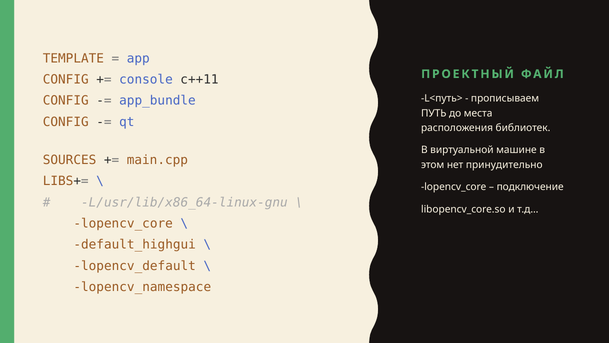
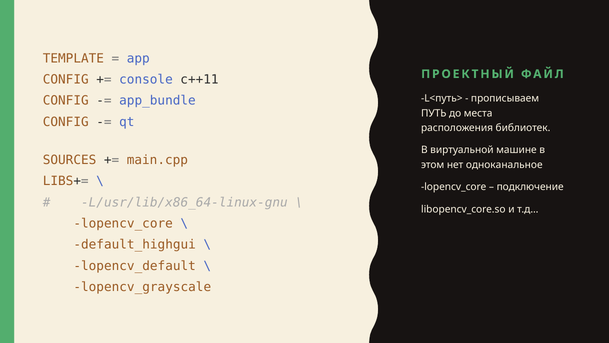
принудительно: принудительно -> одноканальное
lopencv_namespace: lopencv_namespace -> lopencv_grayscale
